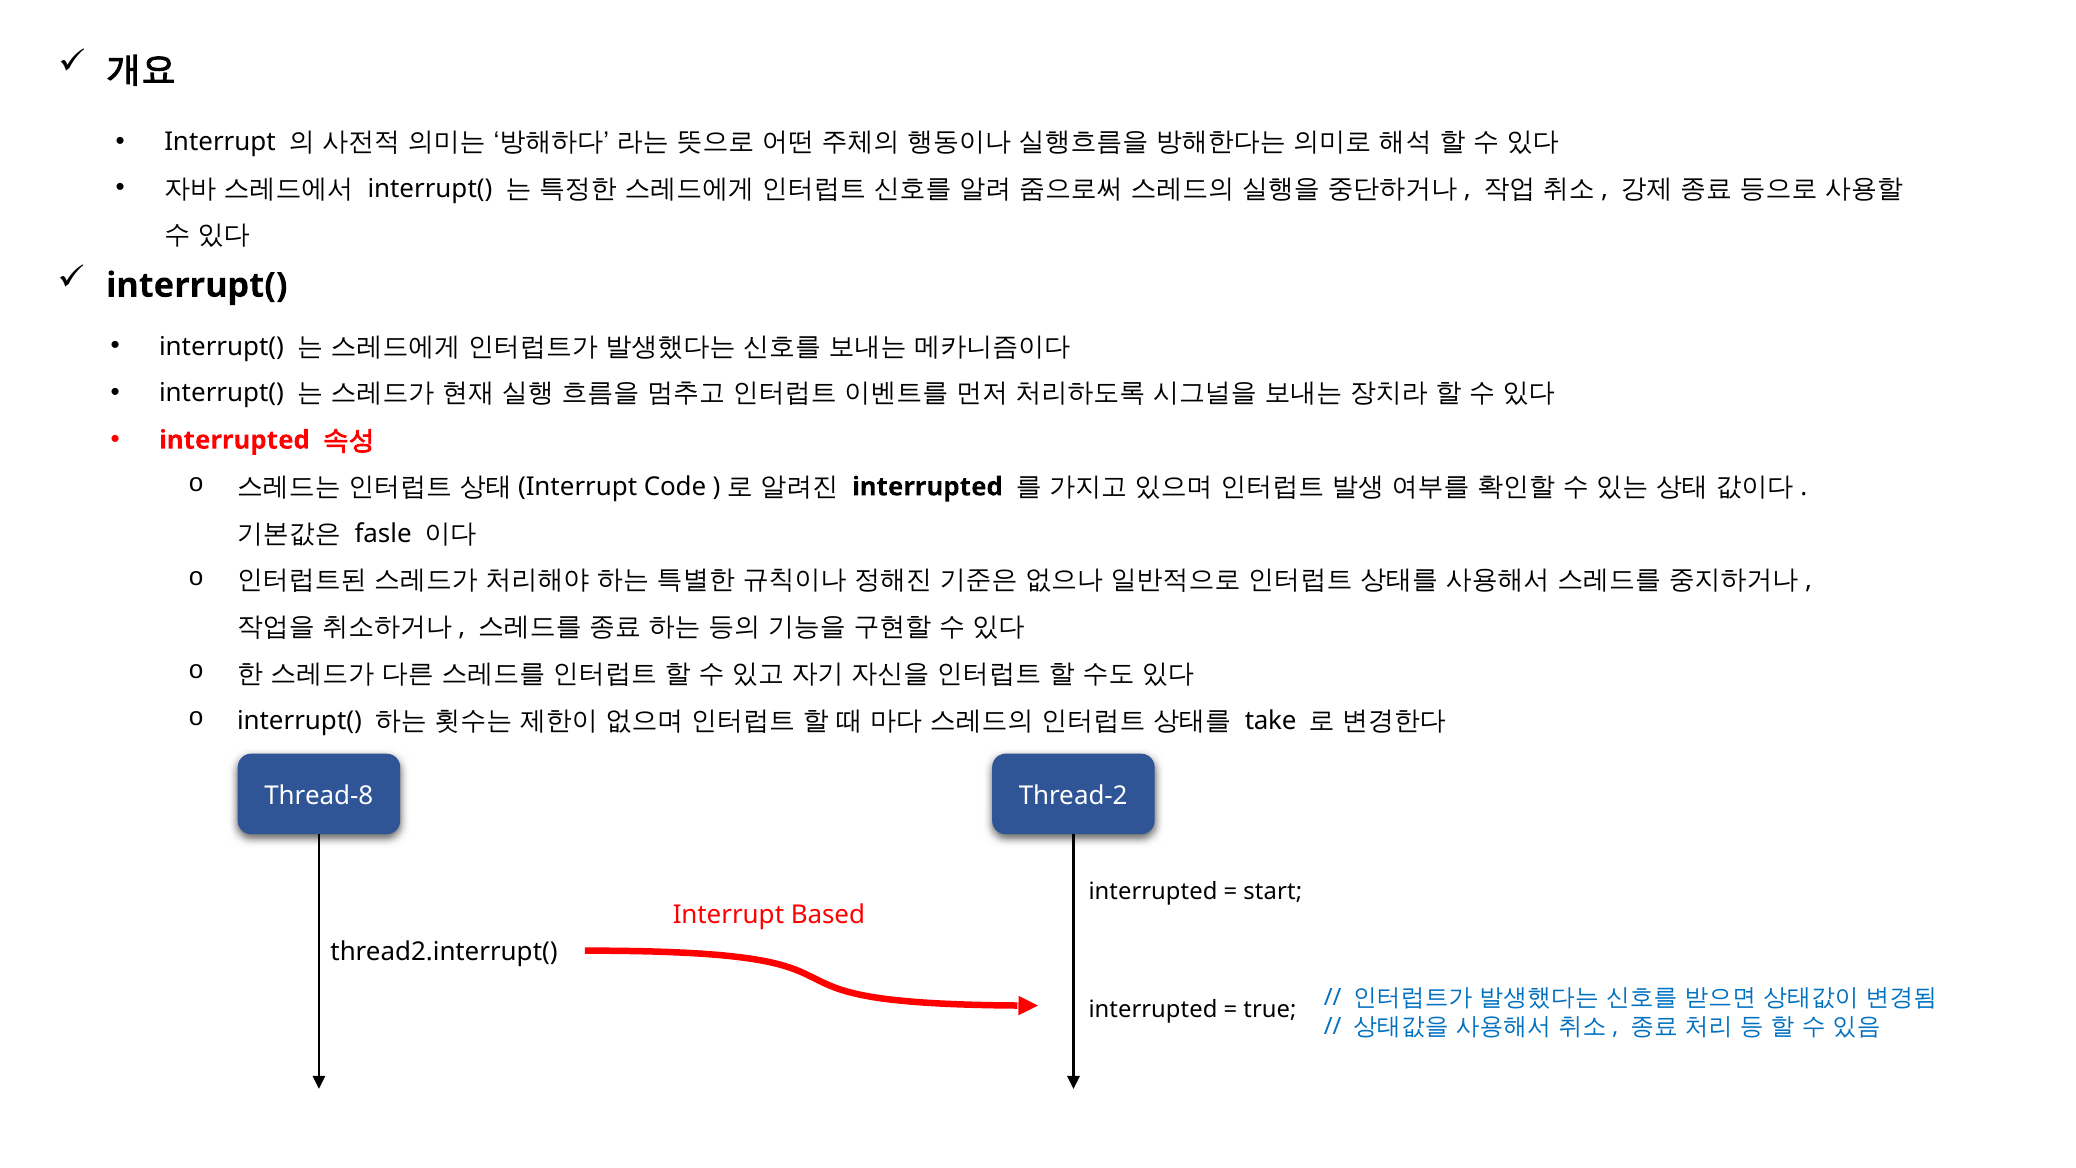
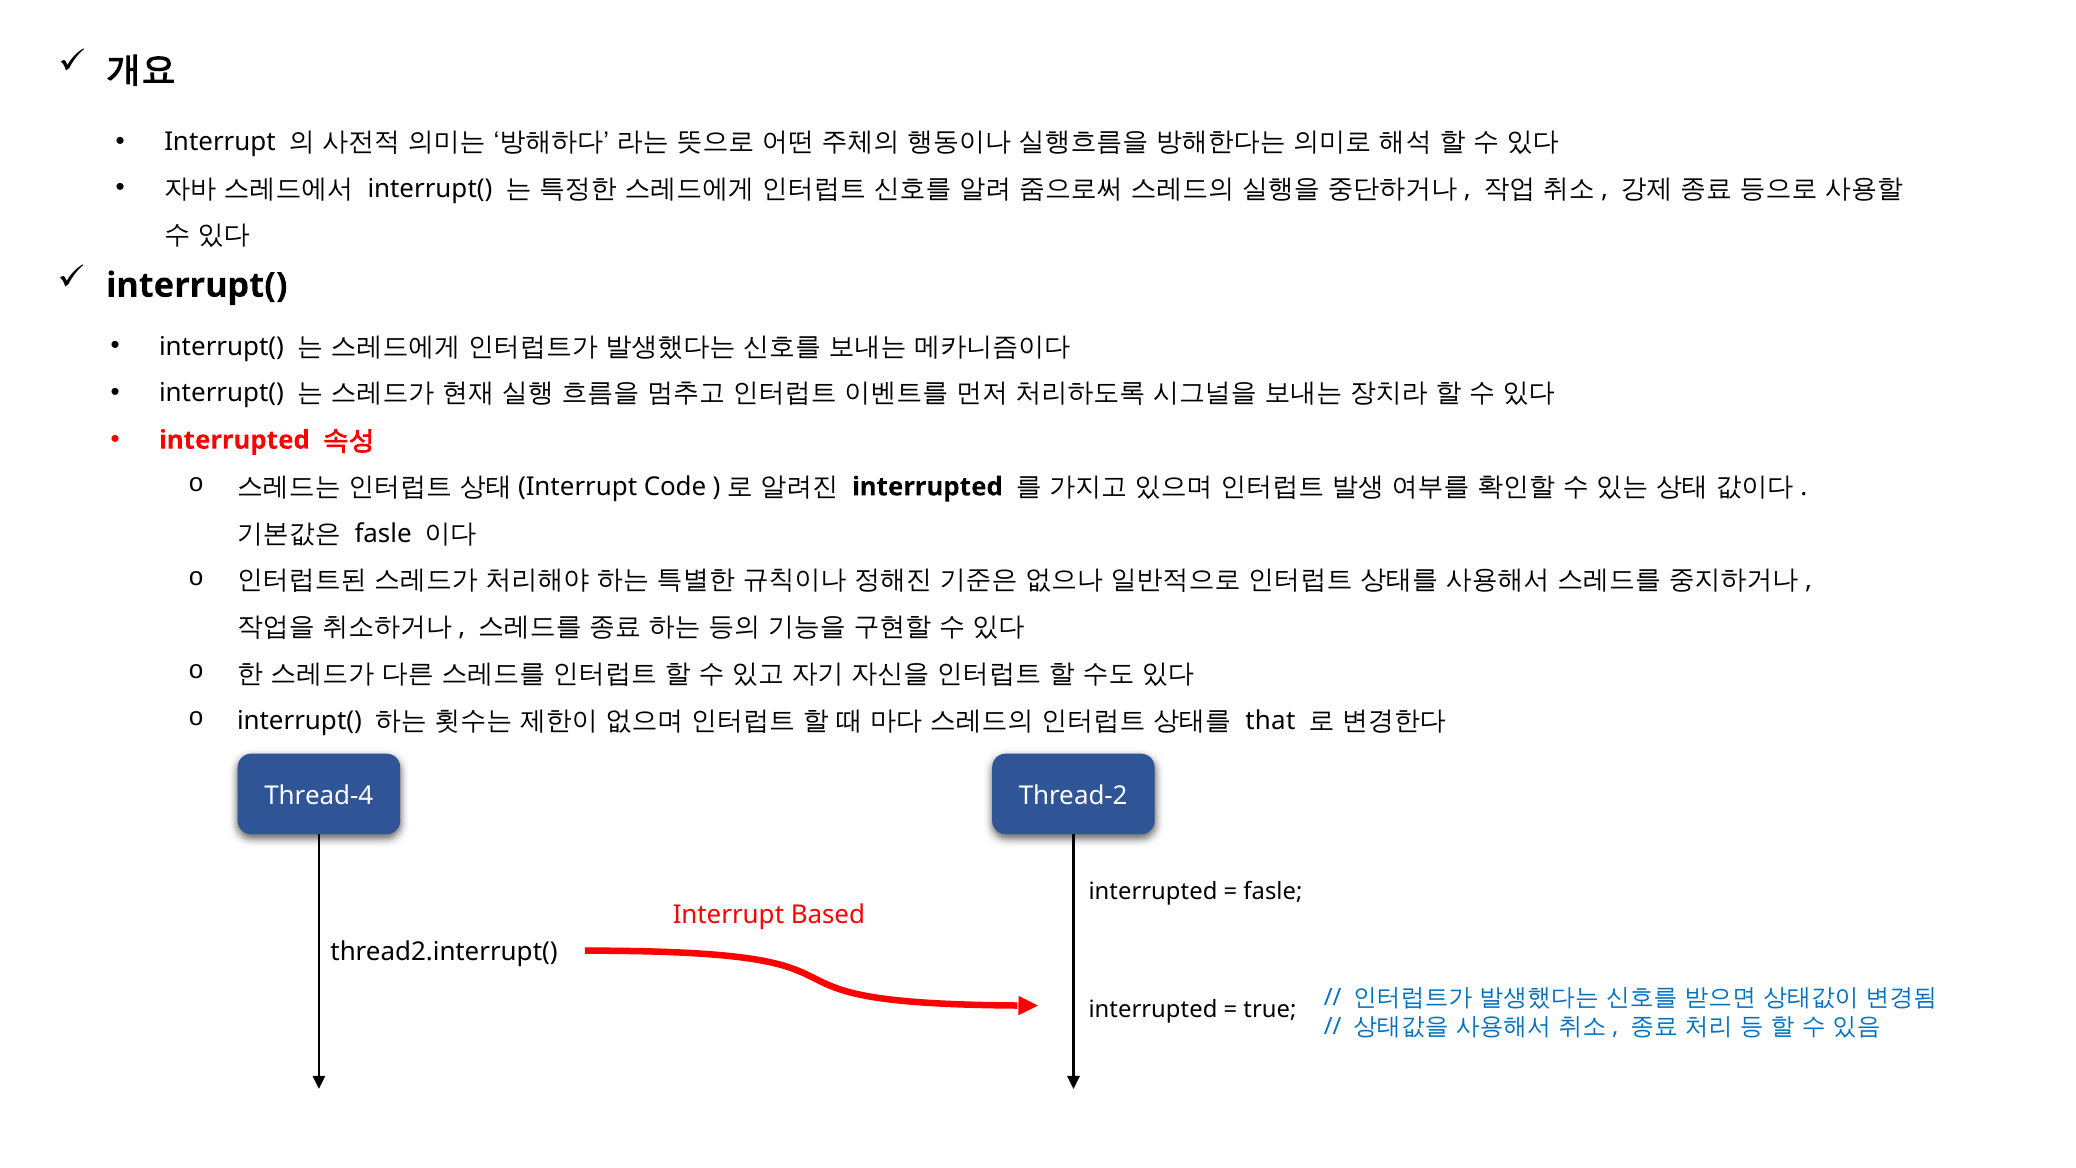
take: take -> that
Thread-8: Thread-8 -> Thread-4
start at (1273, 891): start -> fasle
